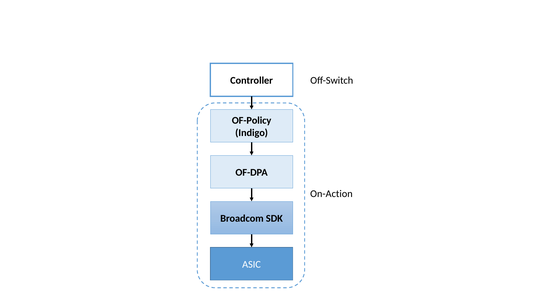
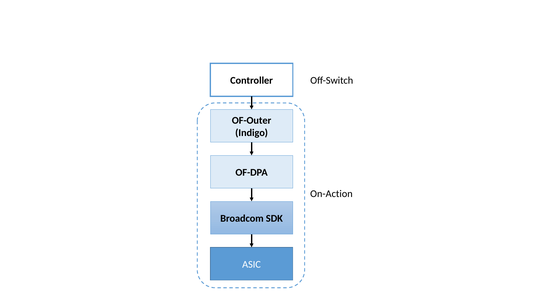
OF-Policy: OF-Policy -> OF-Outer
